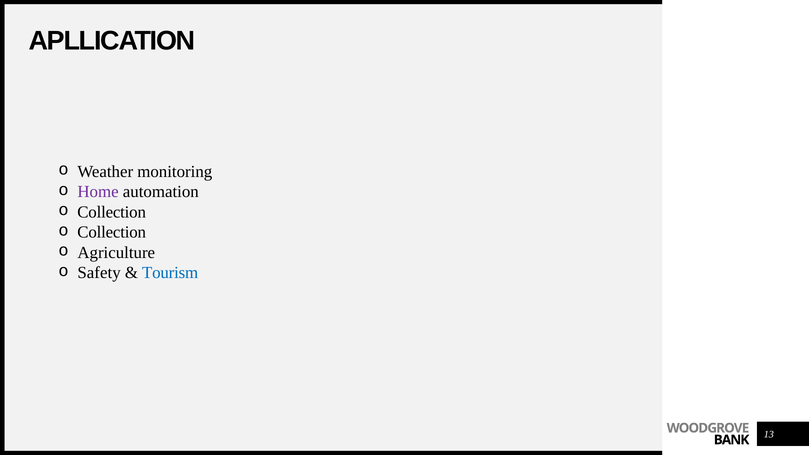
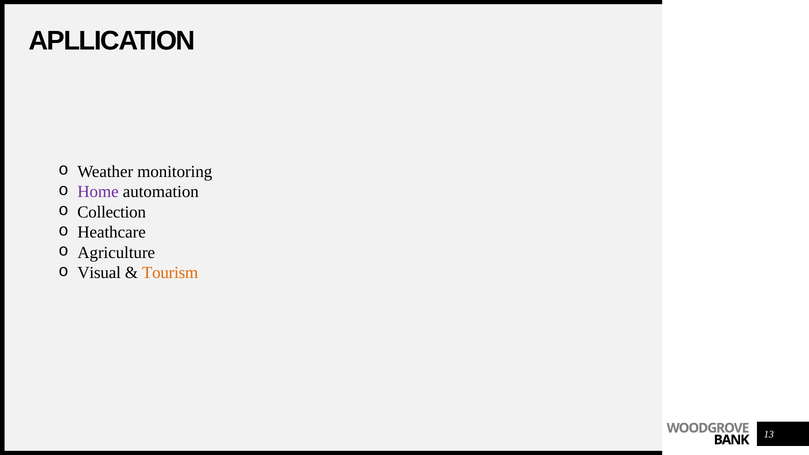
Collection at (112, 232): Collection -> Heathcare
Safety: Safety -> Visual
Tourism colour: blue -> orange
